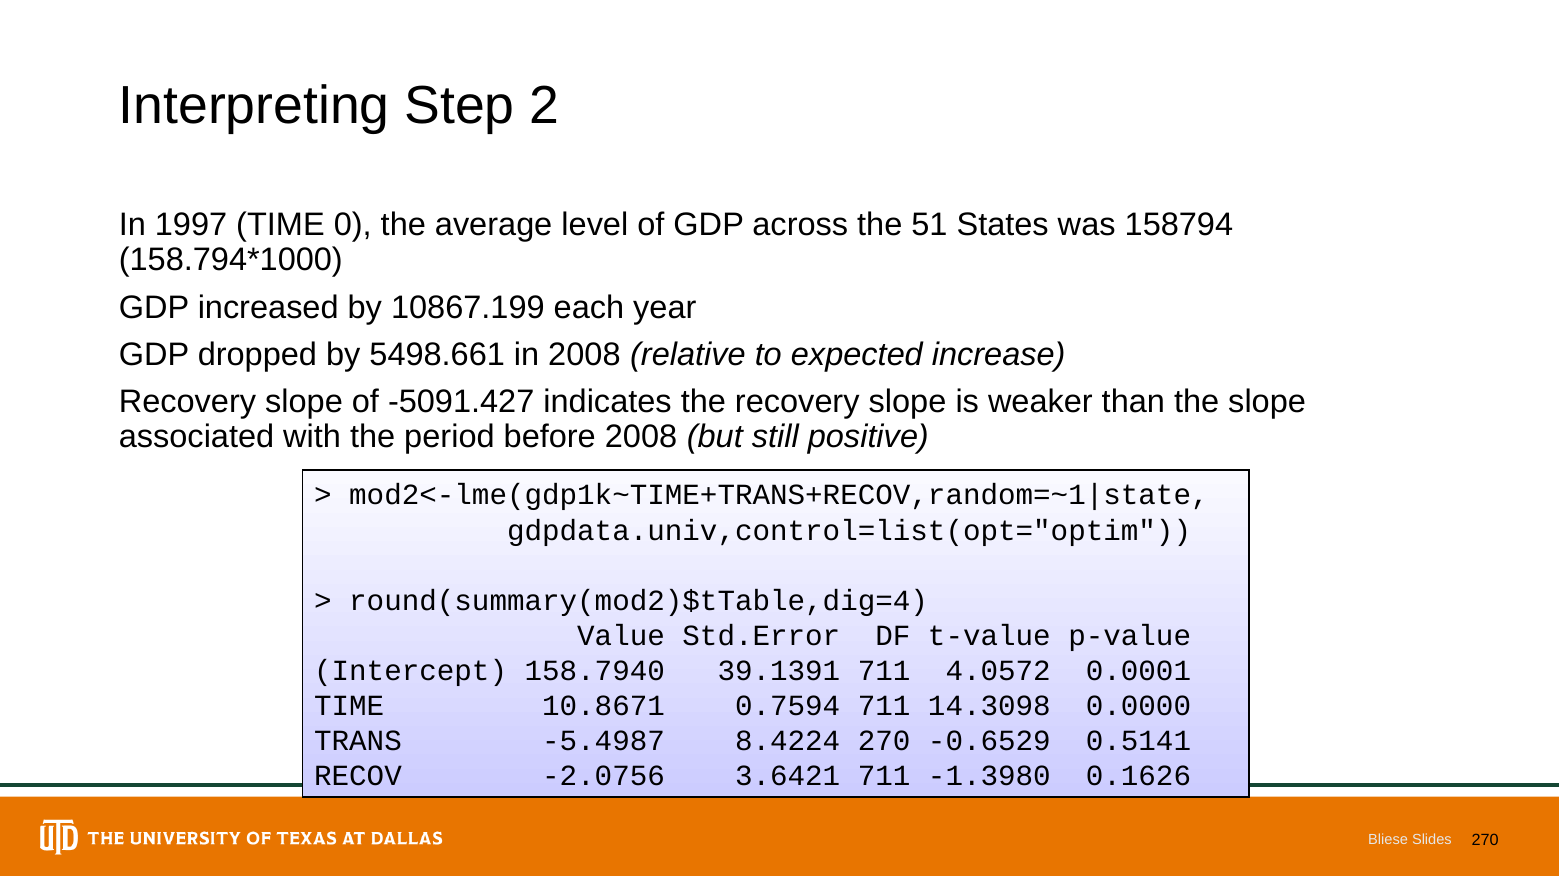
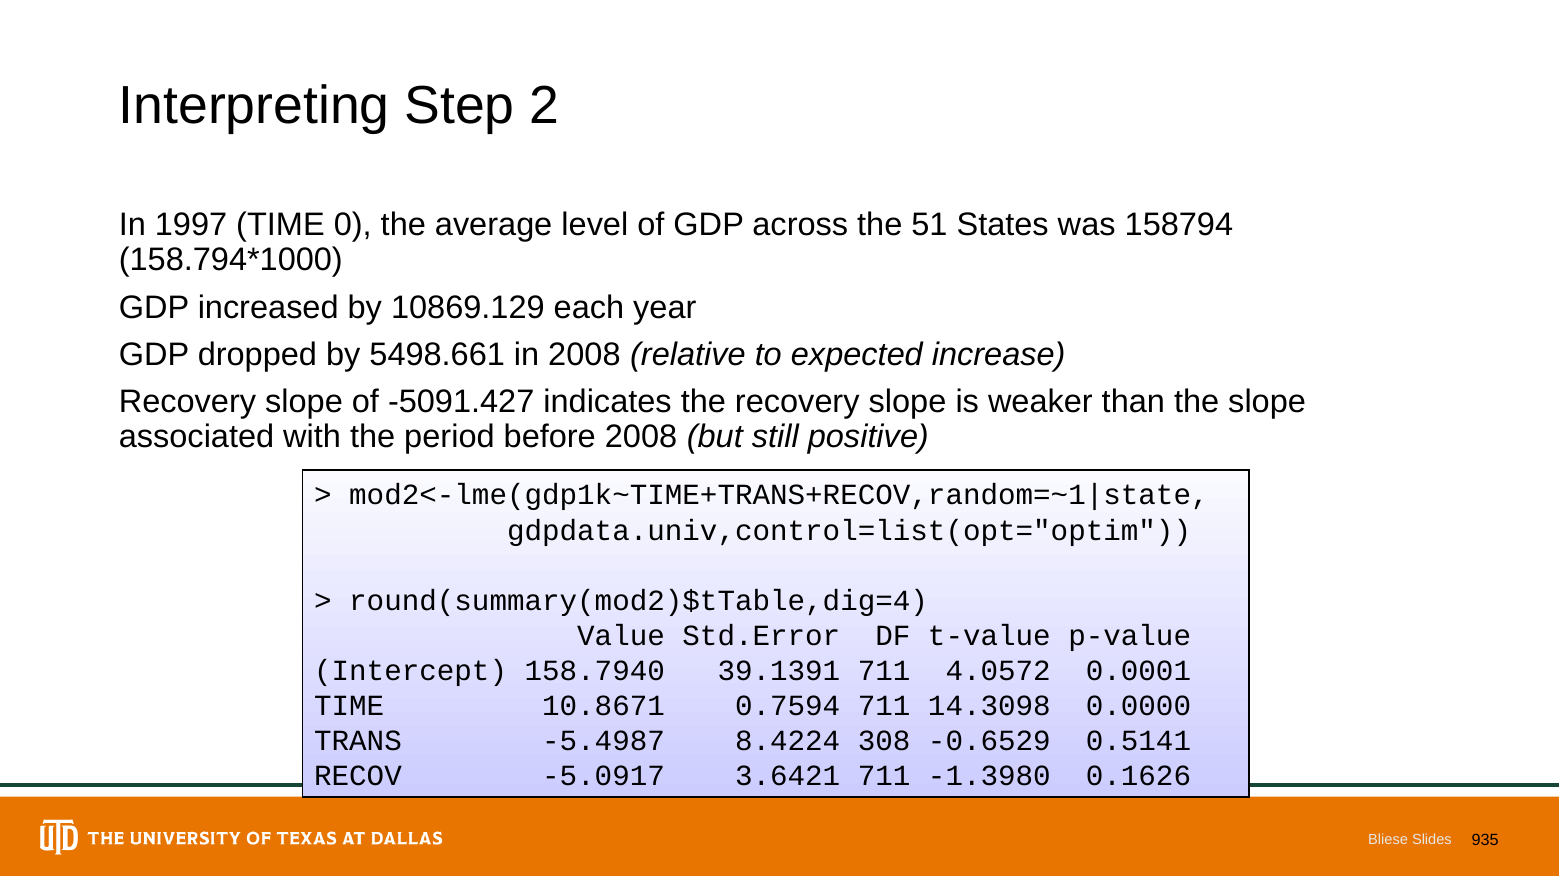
10867.199: 10867.199 -> 10869.129
8.4224 270: 270 -> 308
-2.0756: -2.0756 -> -5.0917
Slides 270: 270 -> 935
